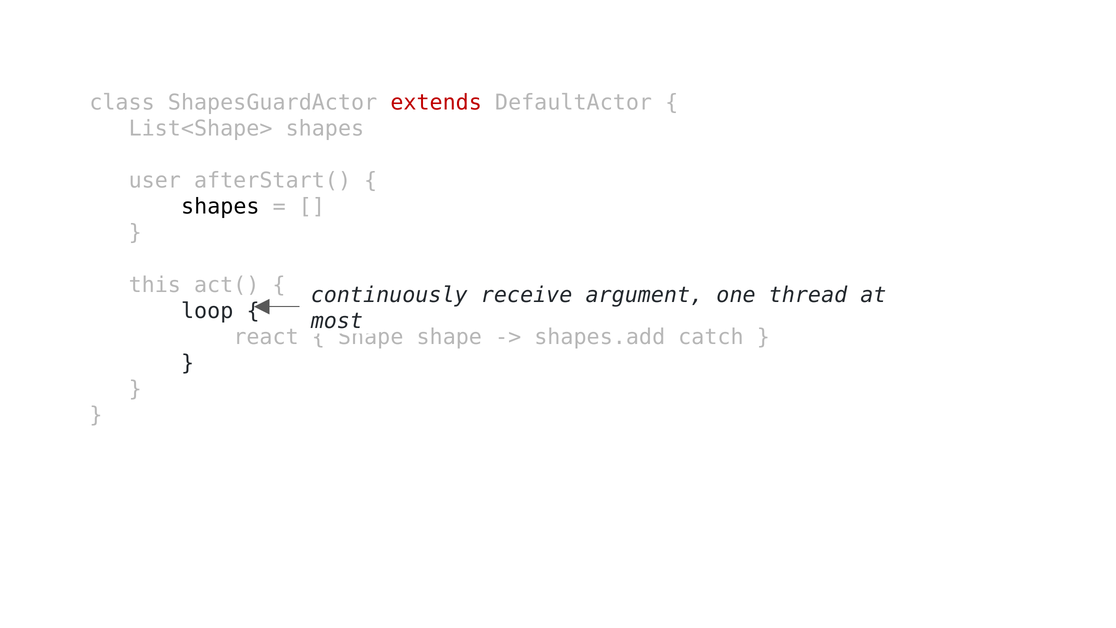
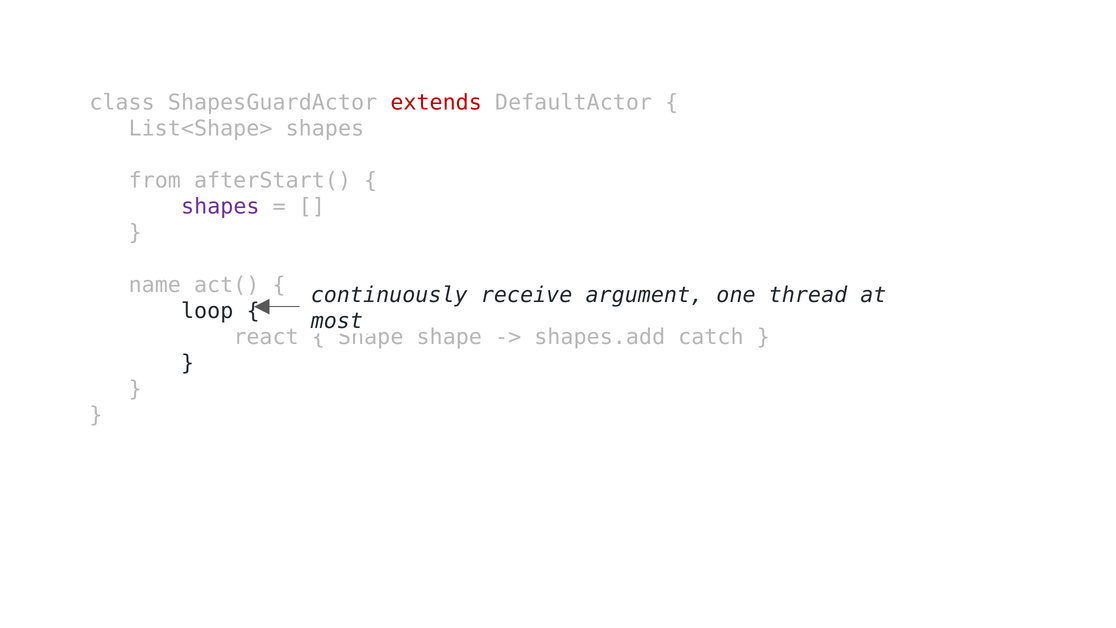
user: user -> from
shapes at (220, 207) colour: black -> purple
this: this -> name
